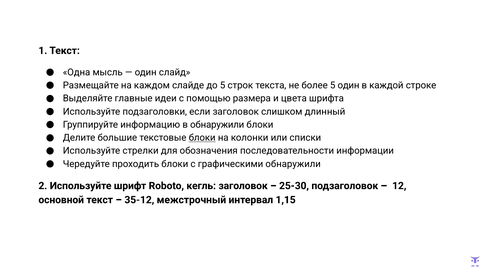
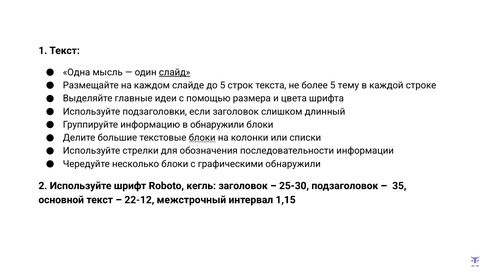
слайд underline: none -> present
5 один: один -> тему
проходить: проходить -> несколько
12: 12 -> 35
35-12: 35-12 -> 22-12
